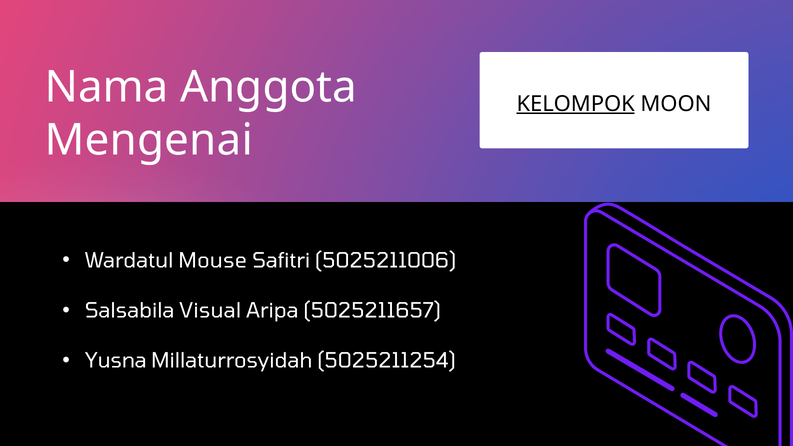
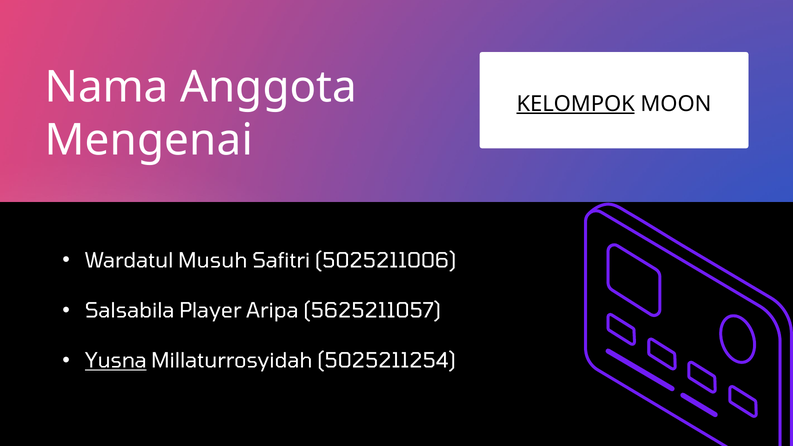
Mouse: Mouse -> Musuh
Visual: Visual -> Player
5025211657: 5025211657 -> 5625211057
Yusna underline: none -> present
